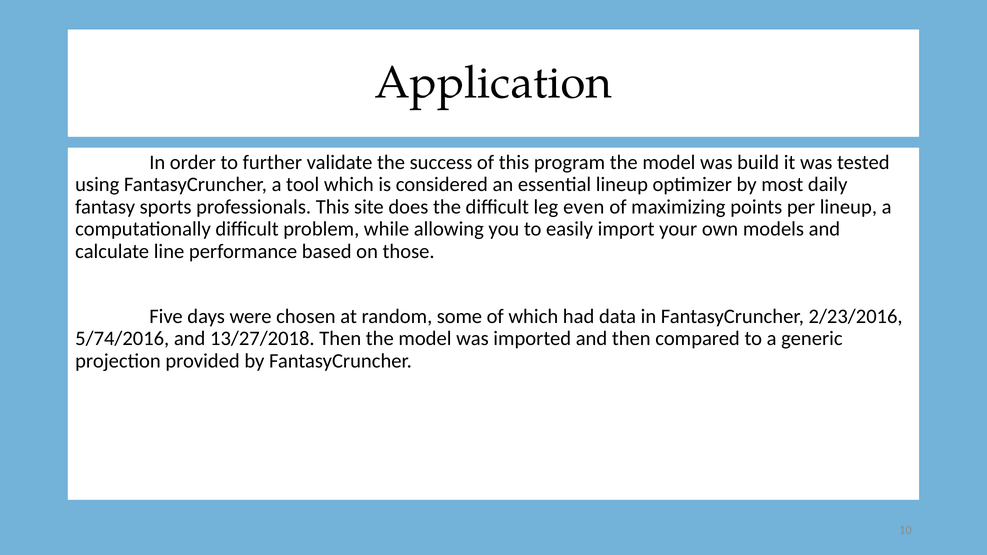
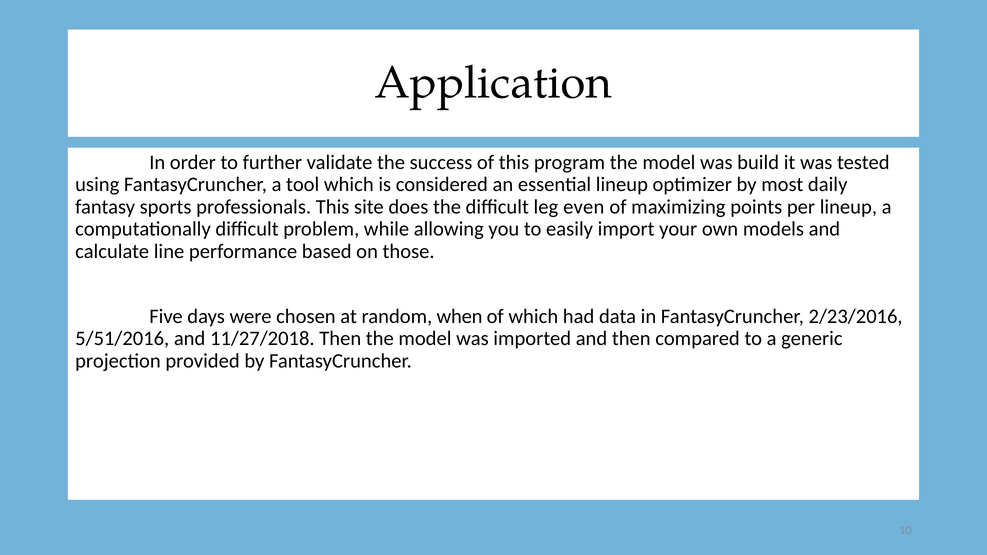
some: some -> when
5/74/2016: 5/74/2016 -> 5/51/2016
13/27/2018: 13/27/2018 -> 11/27/2018
